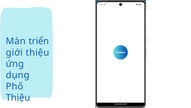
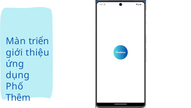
Thiệu at (18, 97): Thiệu -> Thêm
